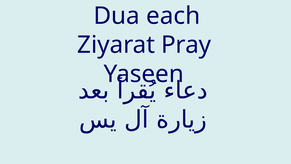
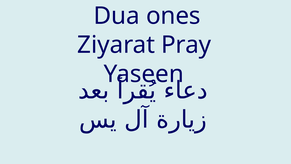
each: each -> ones
